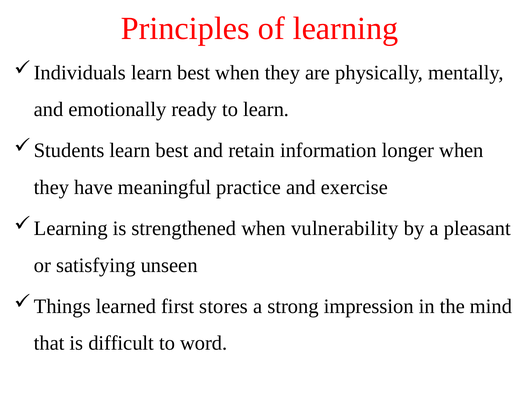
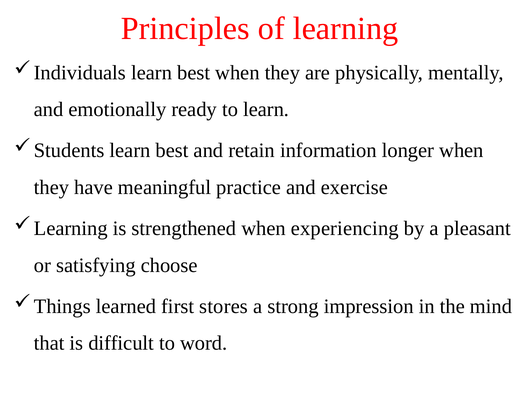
vulnerability: vulnerability -> experiencing
unseen: unseen -> choose
